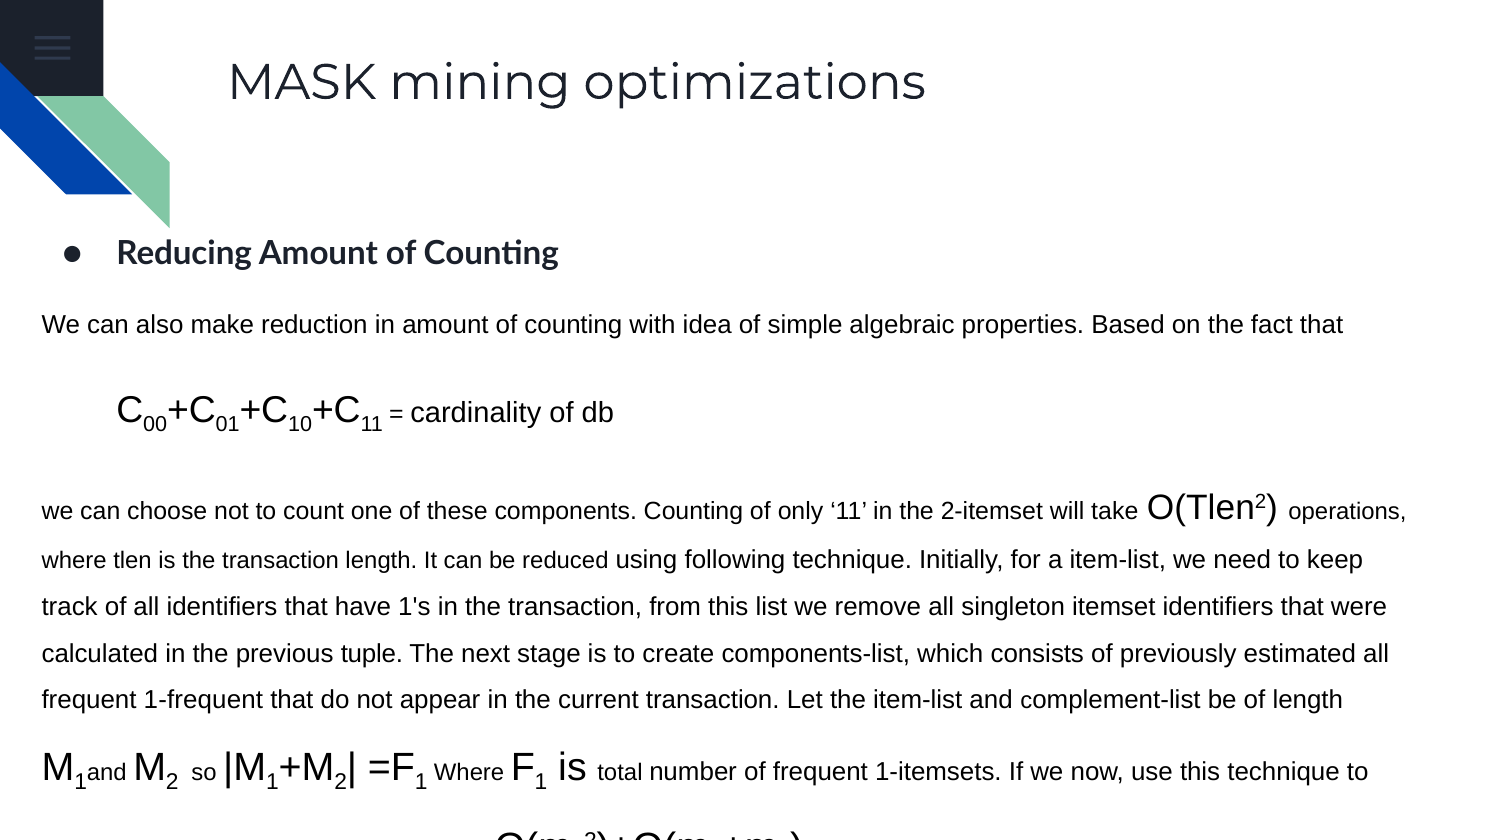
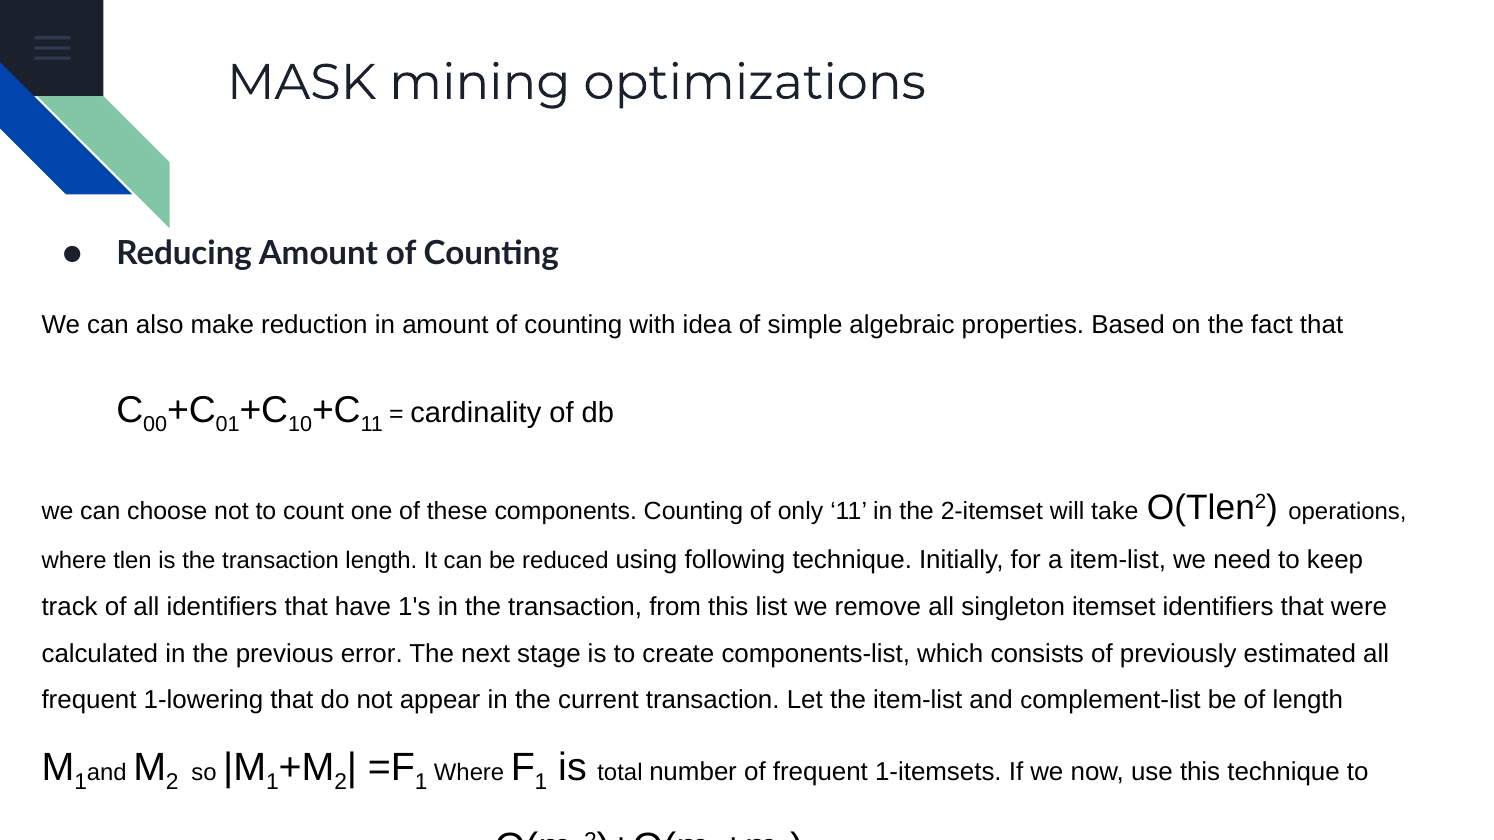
tuple: tuple -> error
1-frequent: 1-frequent -> 1-lowering
